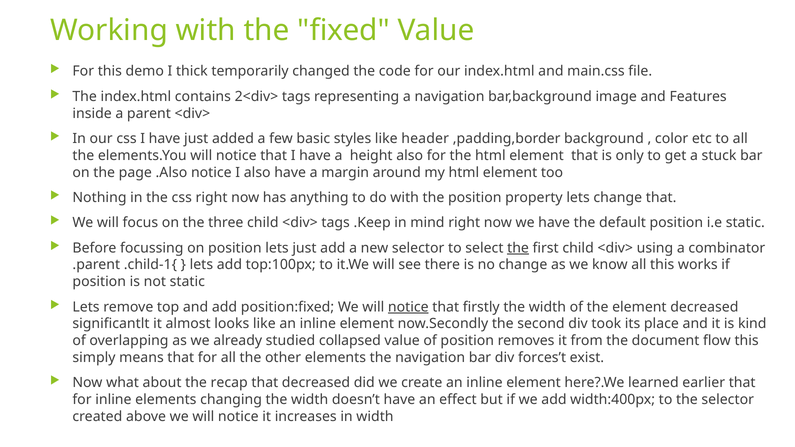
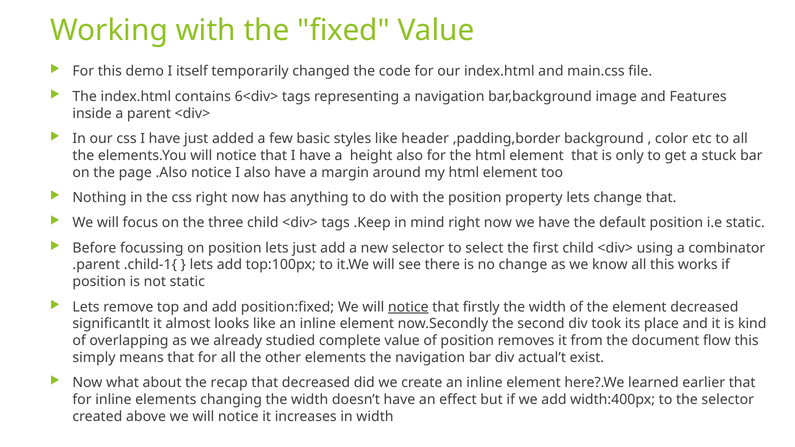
thick: thick -> itself
2<div>: 2<div> -> 6<div>
the at (518, 248) underline: present -> none
collapsed: collapsed -> complete
forces’t: forces’t -> actual’t
